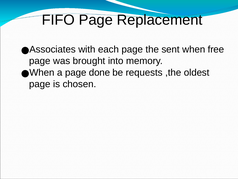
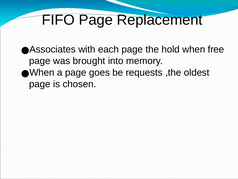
sent: sent -> hold
done: done -> goes
